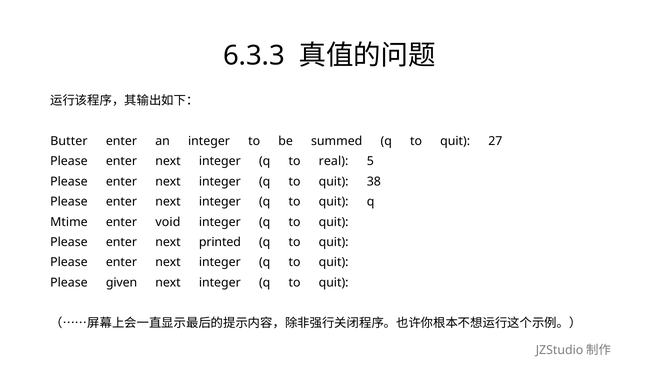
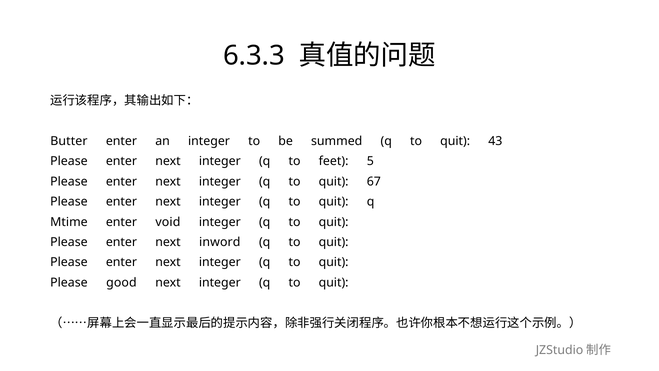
27: 27 -> 43
real: real -> feet
38: 38 -> 67
printed: printed -> inword
given: given -> good
